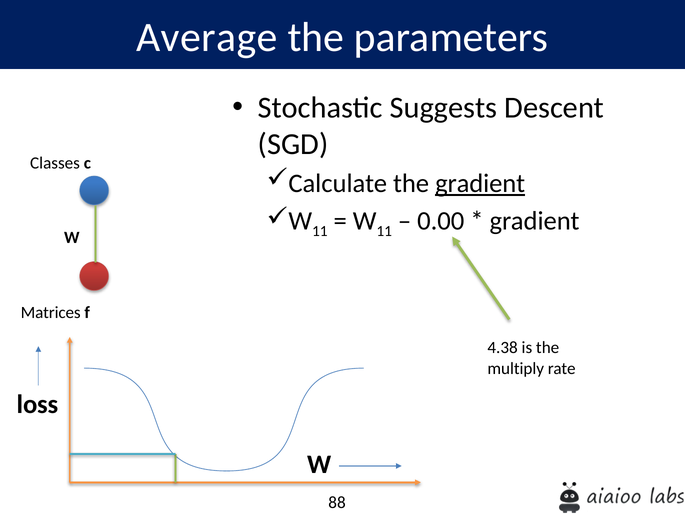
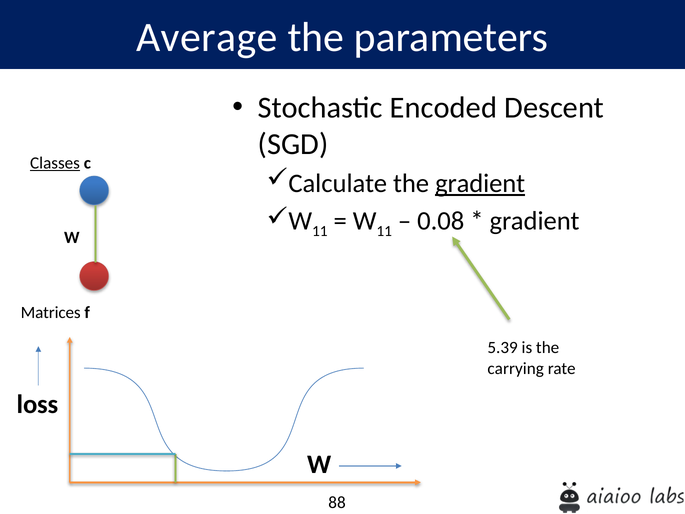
Suggests: Suggests -> Encoded
Classes underline: none -> present
0.00: 0.00 -> 0.08
4.38: 4.38 -> 5.39
multiply: multiply -> carrying
